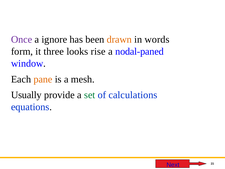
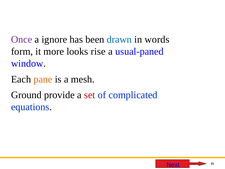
drawn colour: orange -> blue
three: three -> more
nodal-paned: nodal-paned -> usual-paned
Usually: Usually -> Ground
set colour: green -> red
calculations: calculations -> complicated
